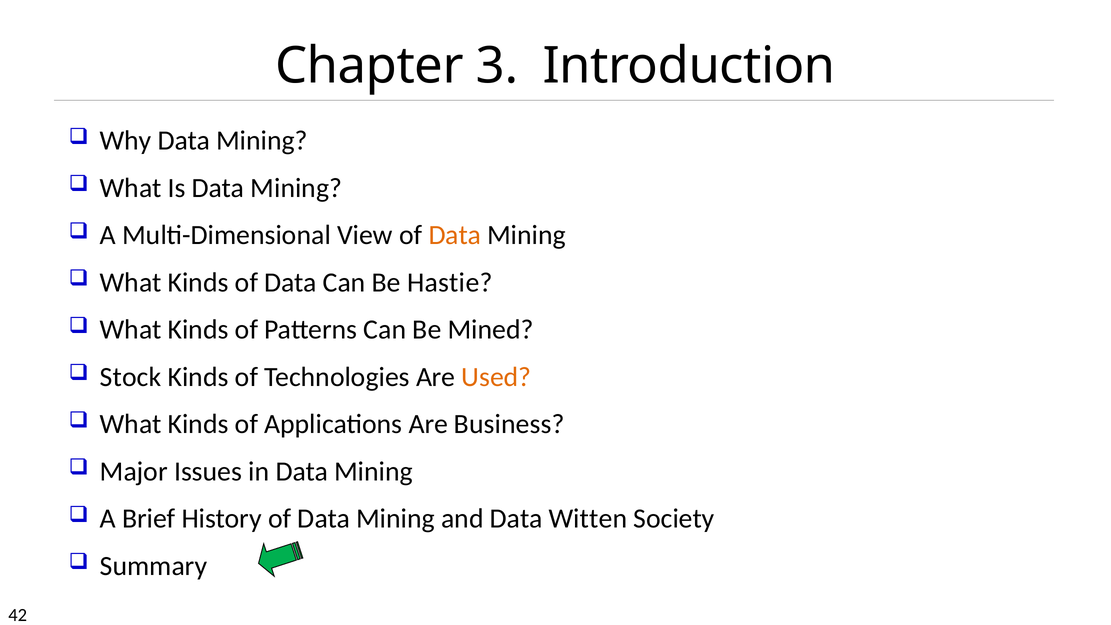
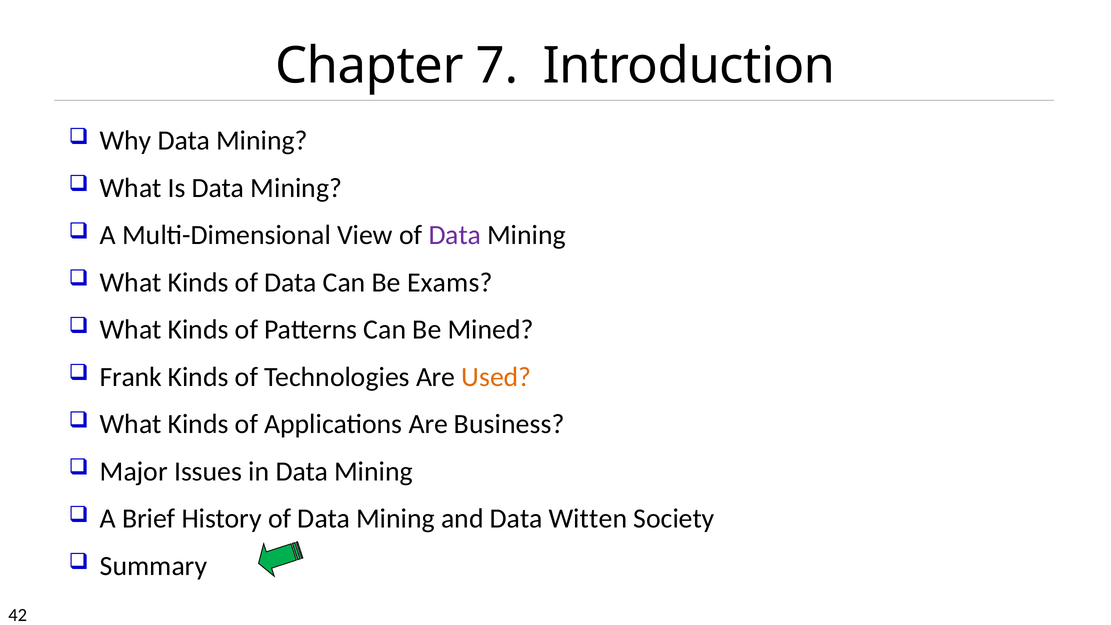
3: 3 -> 7
Data at (455, 235) colour: orange -> purple
Hastie: Hastie -> Exams
Stock: Stock -> Frank
